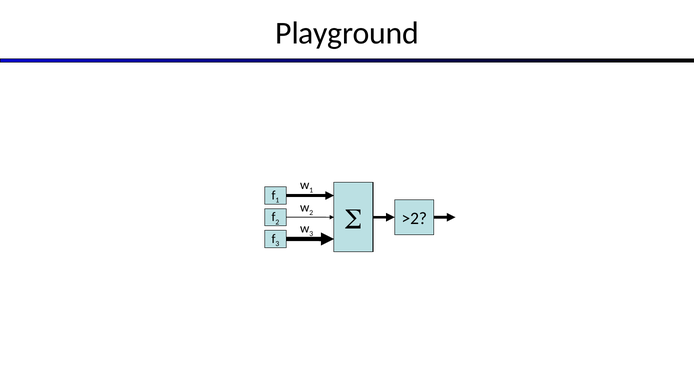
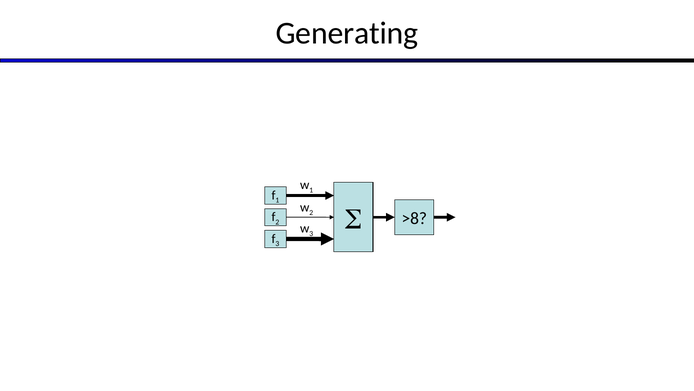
Playground: Playground -> Generating
>2: >2 -> >8
